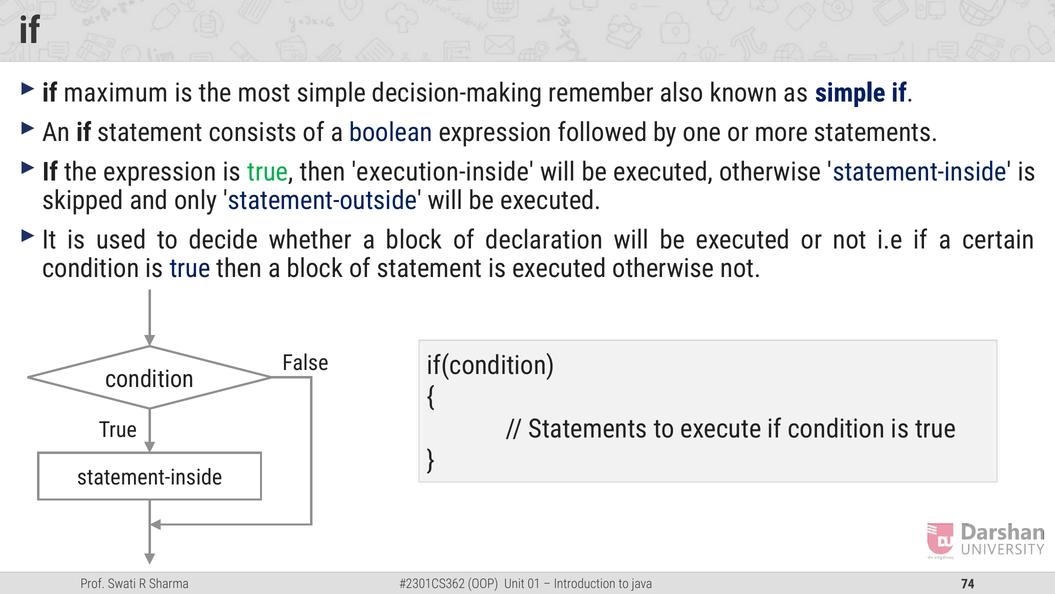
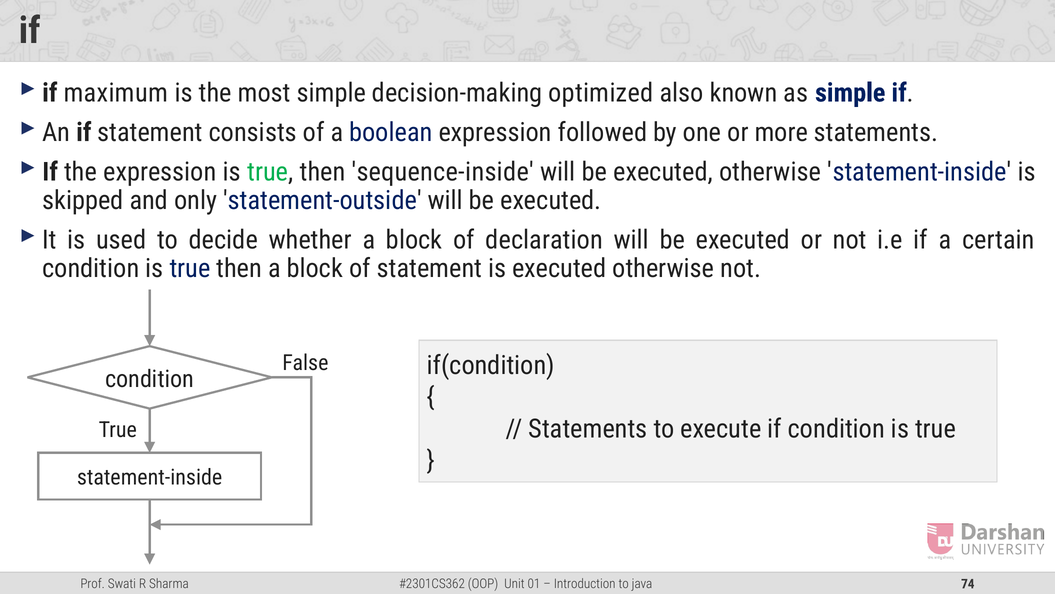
remember: remember -> optimized
execution-inside: execution-inside -> sequence-inside
